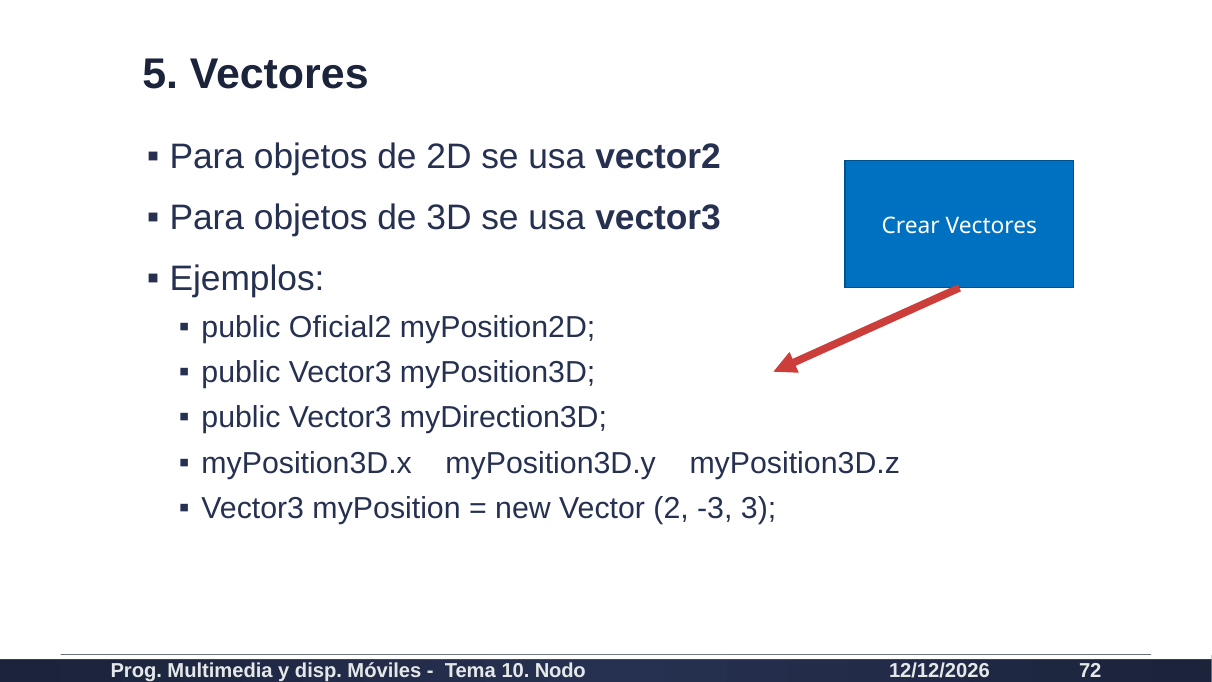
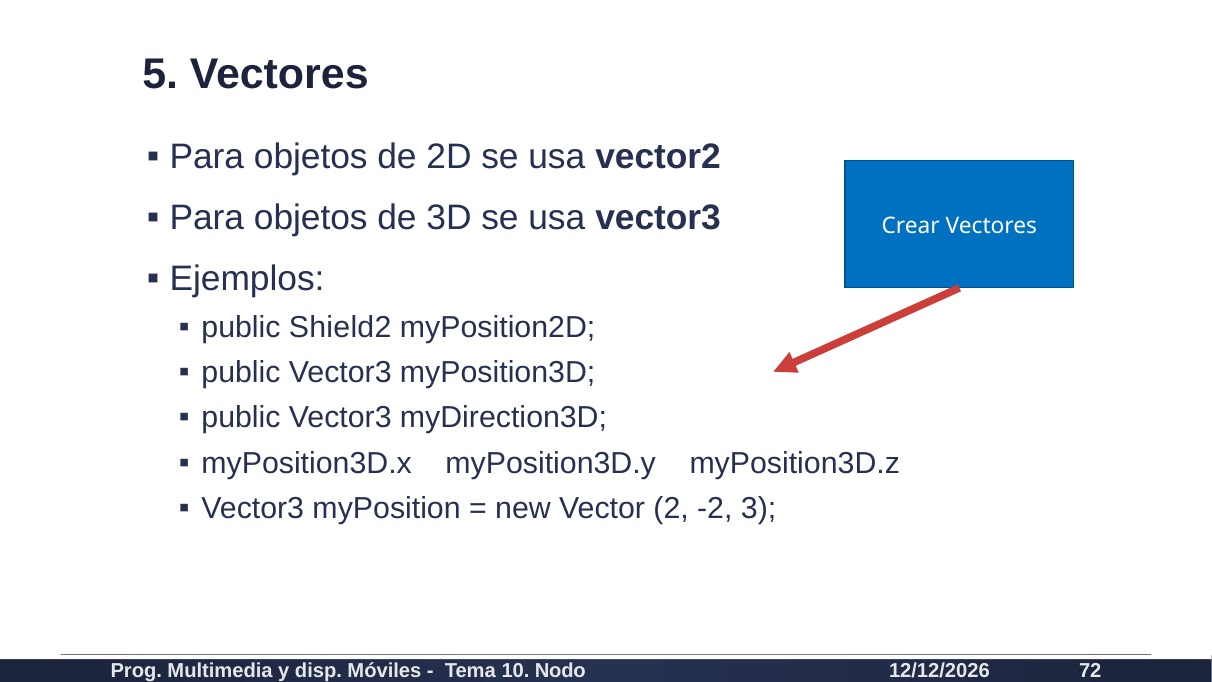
Oficial2: Oficial2 -> Shield2
-3: -3 -> -2
